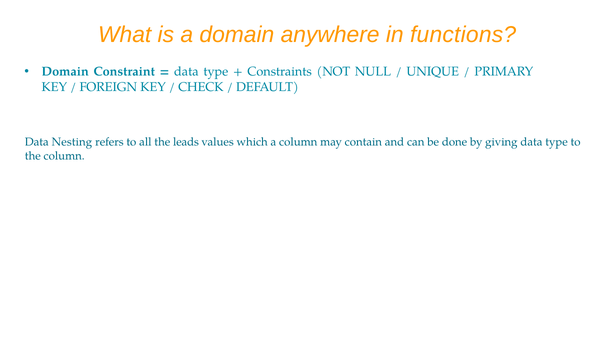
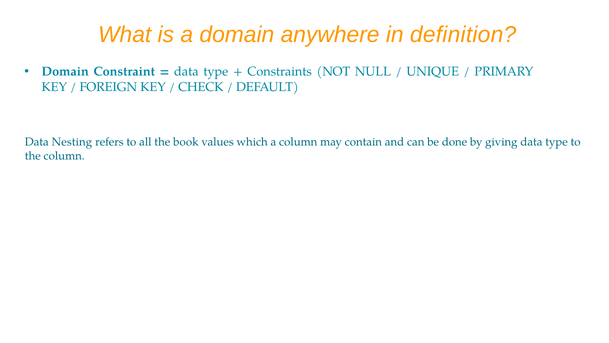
functions: functions -> definition
leads: leads -> book
